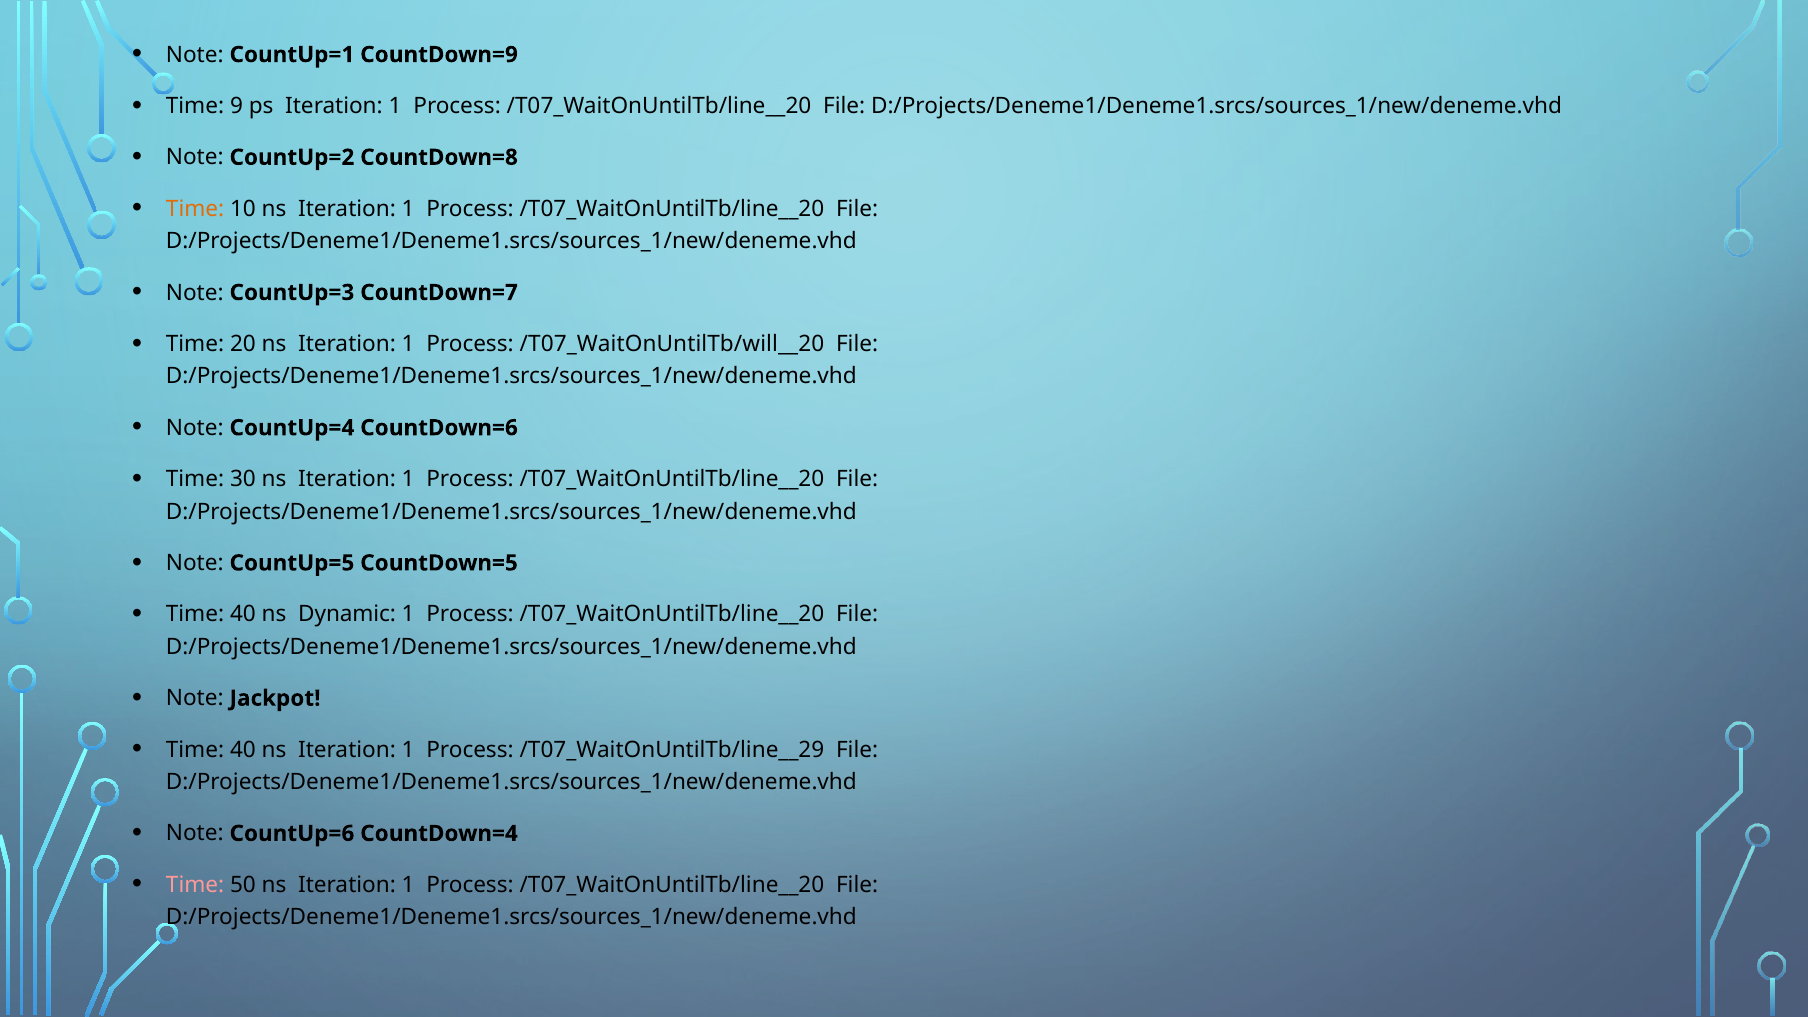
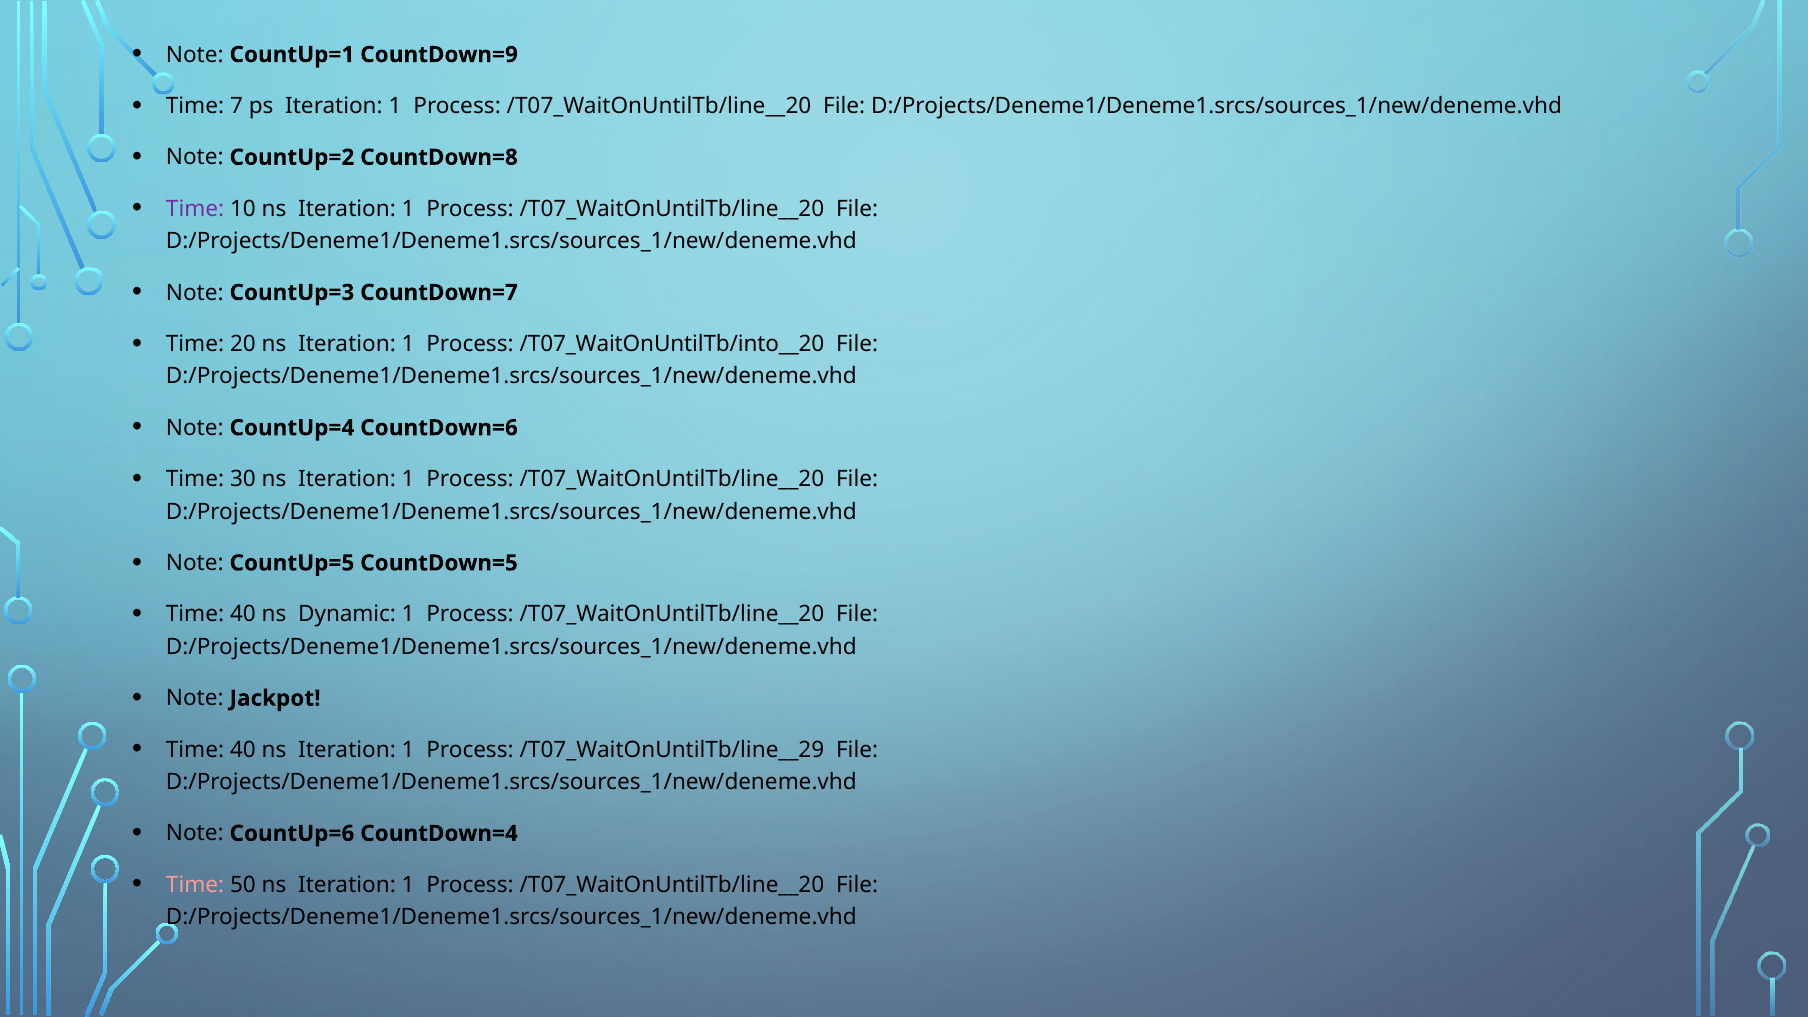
9: 9 -> 7
Time at (195, 209) colour: orange -> purple
/T07_WaitOnUntilTb/will__20: /T07_WaitOnUntilTb/will__20 -> /T07_WaitOnUntilTb/into__20
